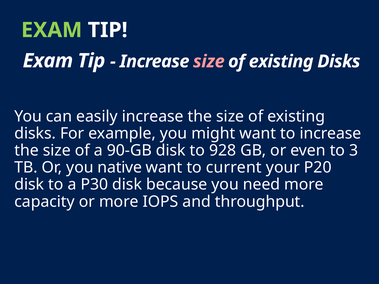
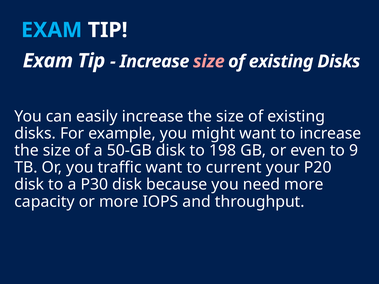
EXAM at (52, 30) colour: light green -> light blue
90-GB: 90-GB -> 50-GB
928: 928 -> 198
3: 3 -> 9
native: native -> traffic
